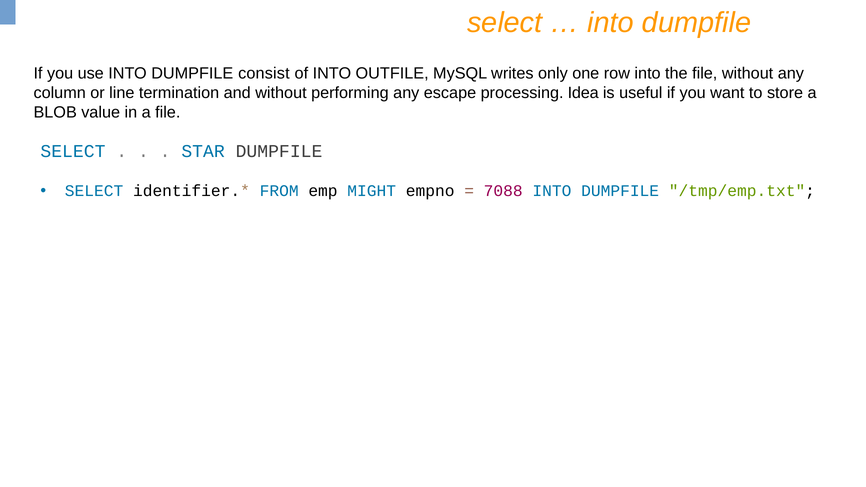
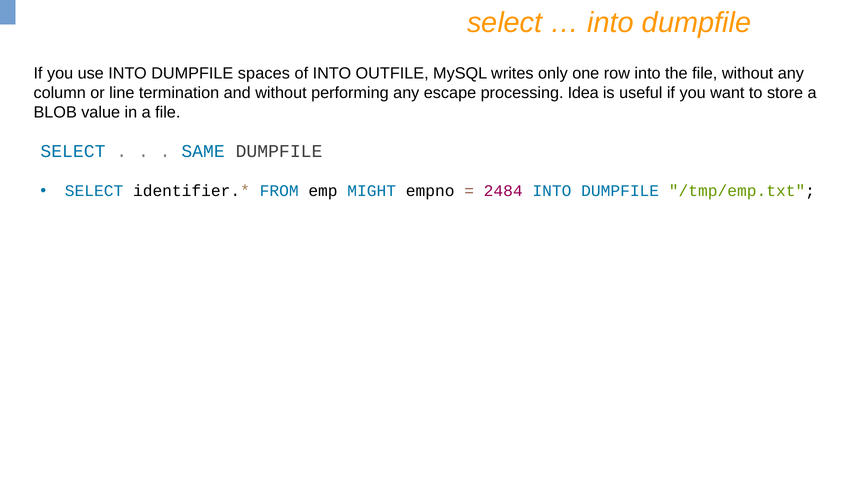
consist: consist -> spaces
STAR: STAR -> SAME
7088: 7088 -> 2484
